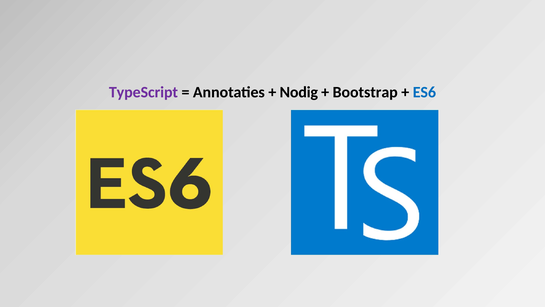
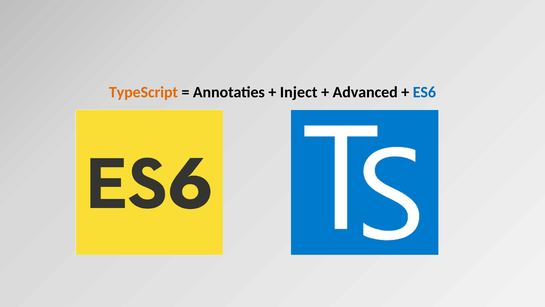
TypeScript colour: purple -> orange
Nodig: Nodig -> Inject
Bootstrap: Bootstrap -> Advanced
